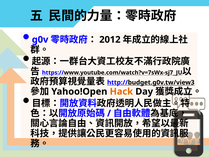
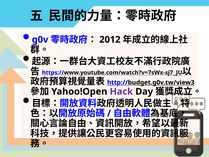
Hack colour: orange -> purple
